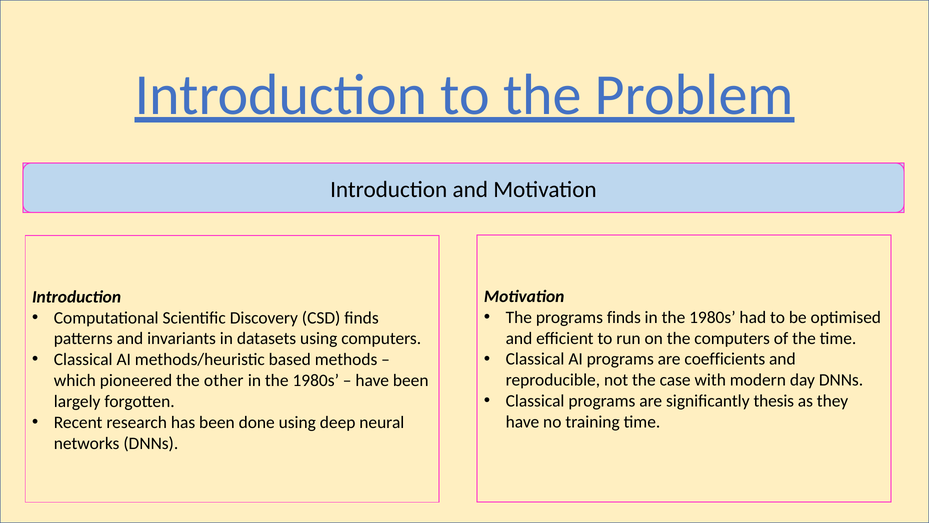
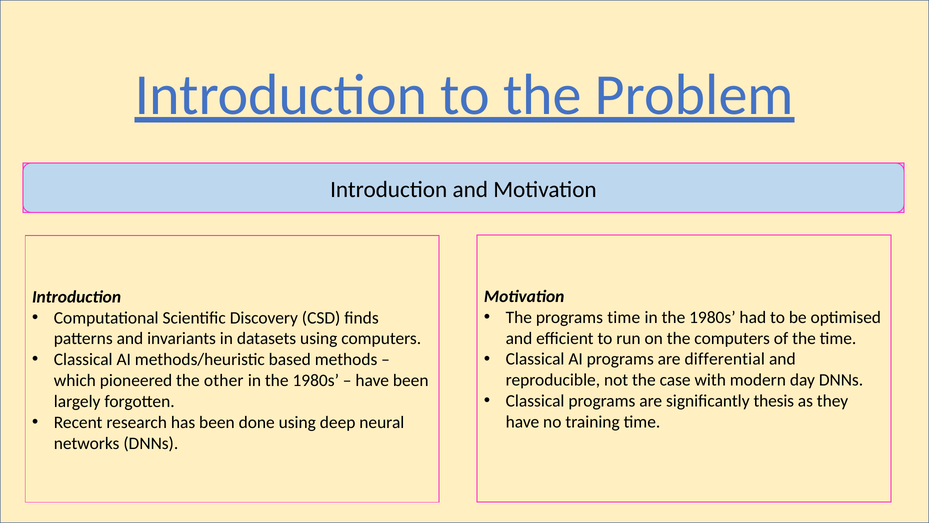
programs finds: finds -> time
coefficients: coefficients -> differential
